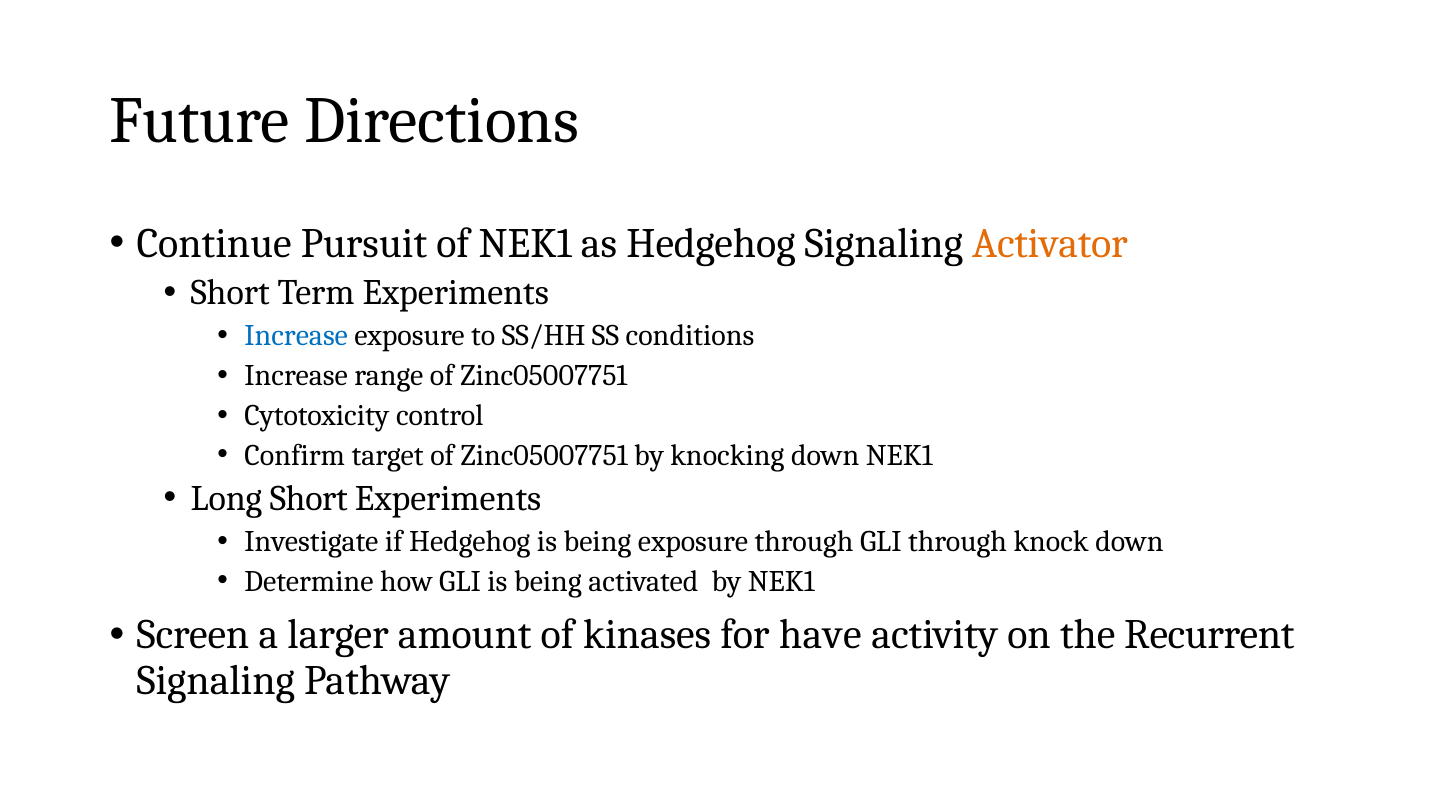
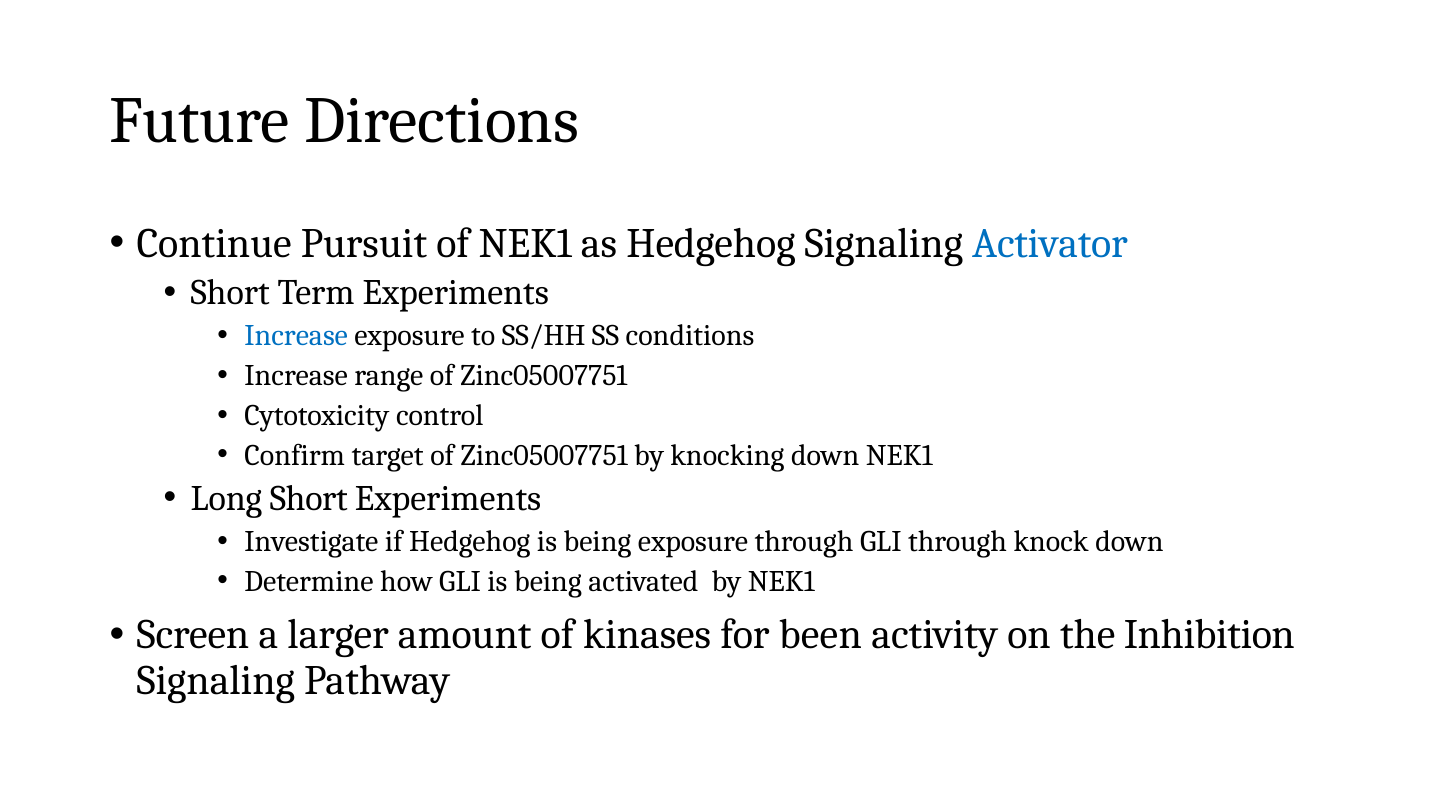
Activator colour: orange -> blue
have: have -> been
Recurrent: Recurrent -> Inhibition
